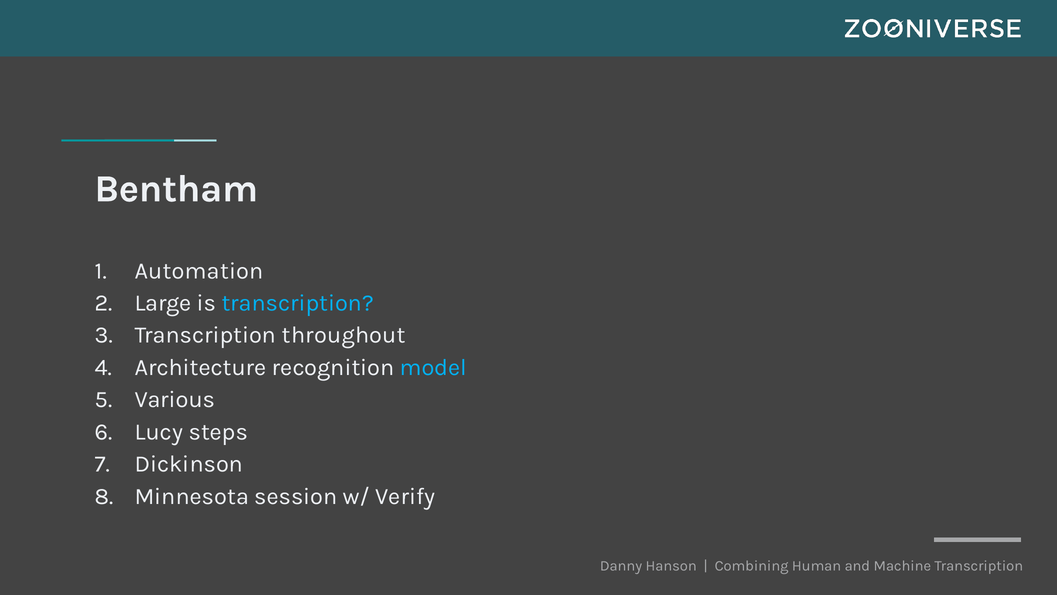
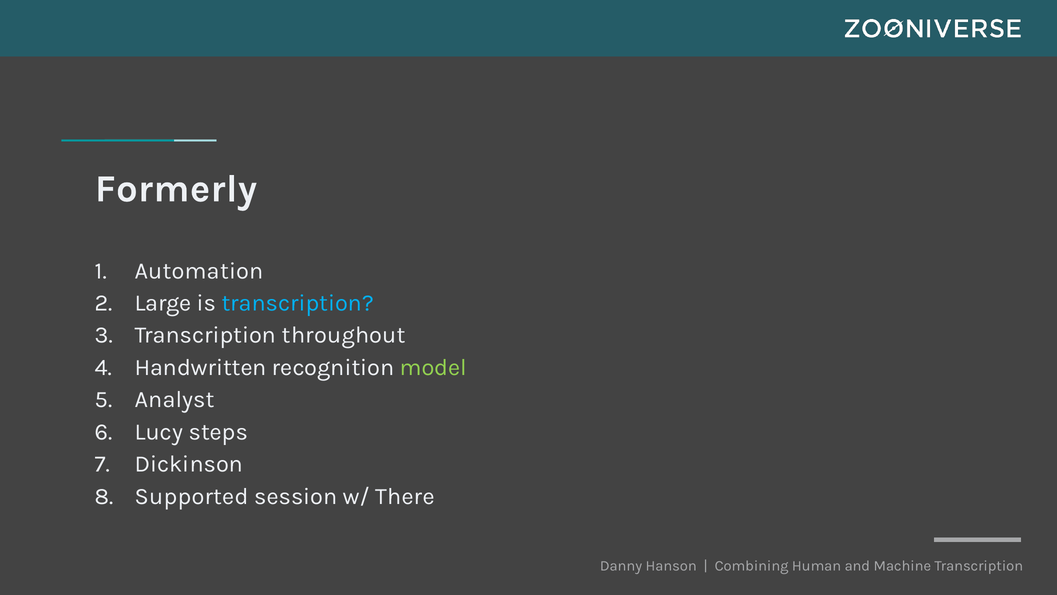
Bentham: Bentham -> Formerly
Architecture: Architecture -> Handwritten
model colour: light blue -> light green
Various: Various -> Analyst
Minnesota: Minnesota -> Supported
Verify: Verify -> There
